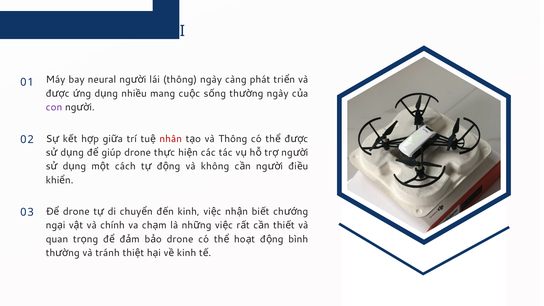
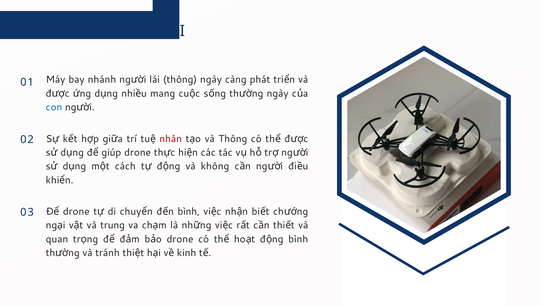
neural: neural -> nhánh
con colour: purple -> blue
kinh at (189, 211): kinh -> bình
chính: chính -> trung
